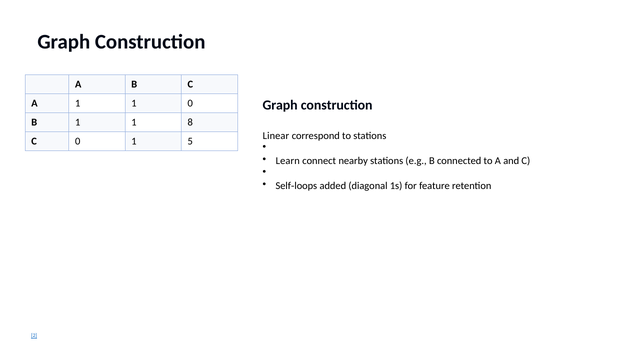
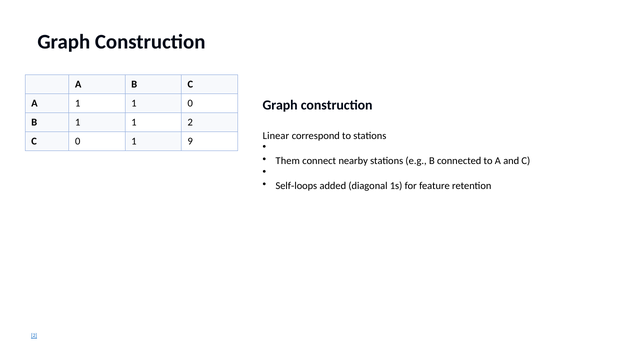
1 8: 8 -> 2
5: 5 -> 9
Learn: Learn -> Them
